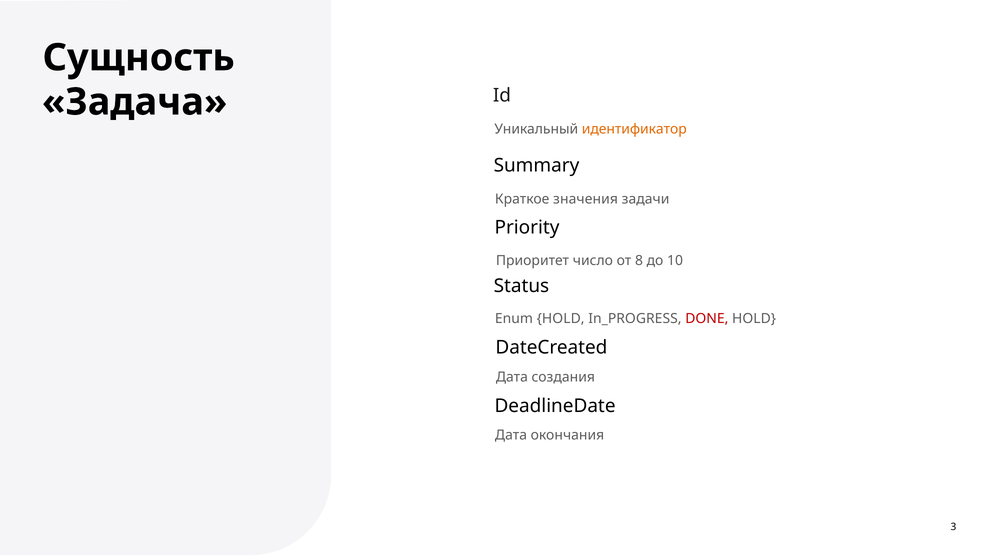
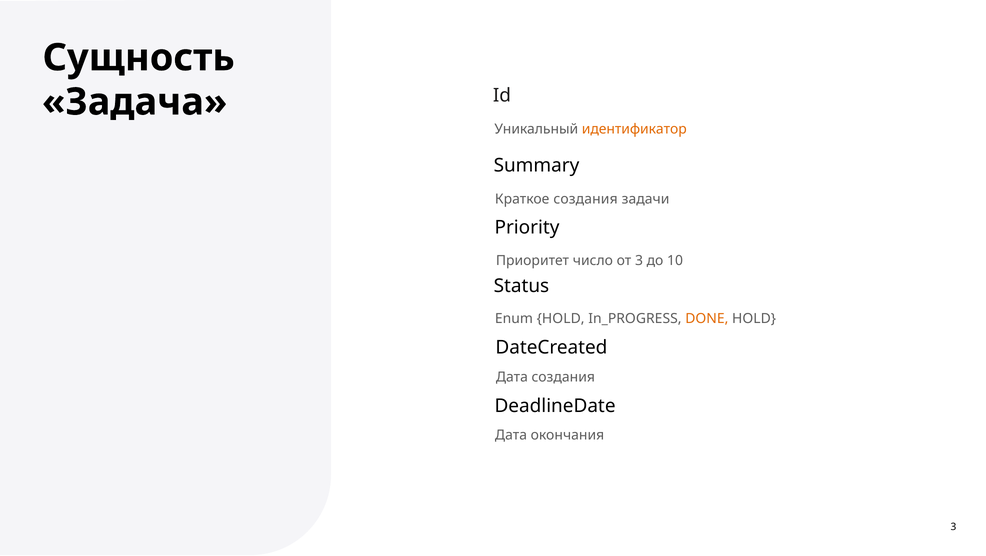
Краткое значения: значения -> создания
от 8: 8 -> 3
DONE colour: red -> orange
